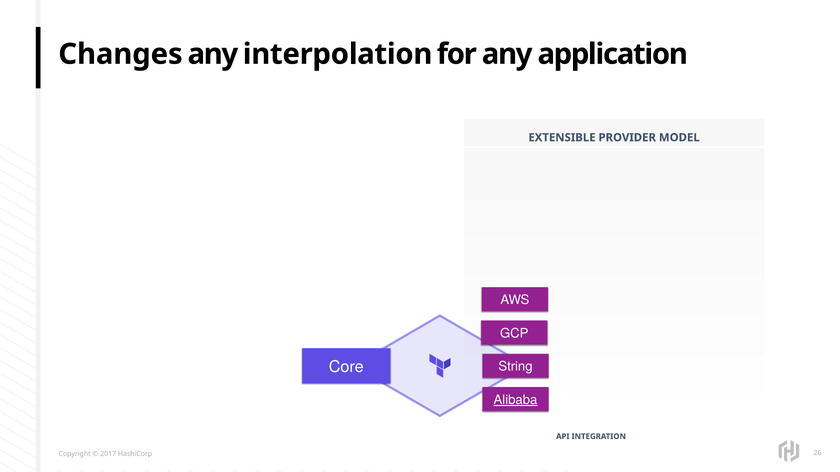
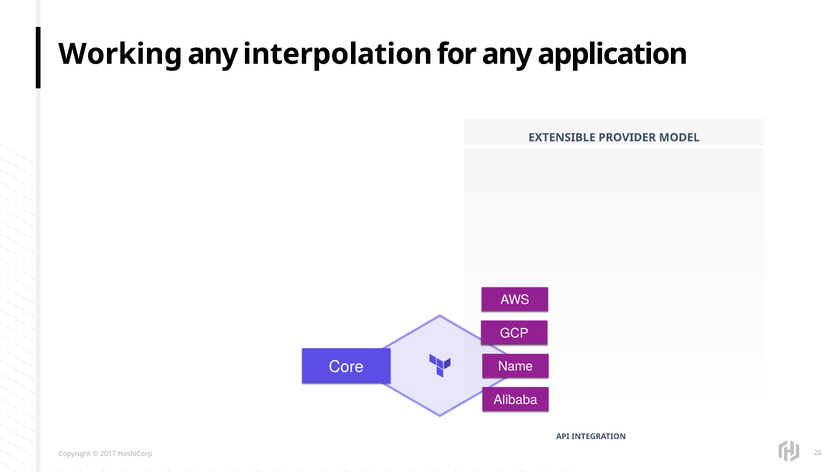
Changes: Changes -> Working
String: String -> Name
Alibaba underline: present -> none
